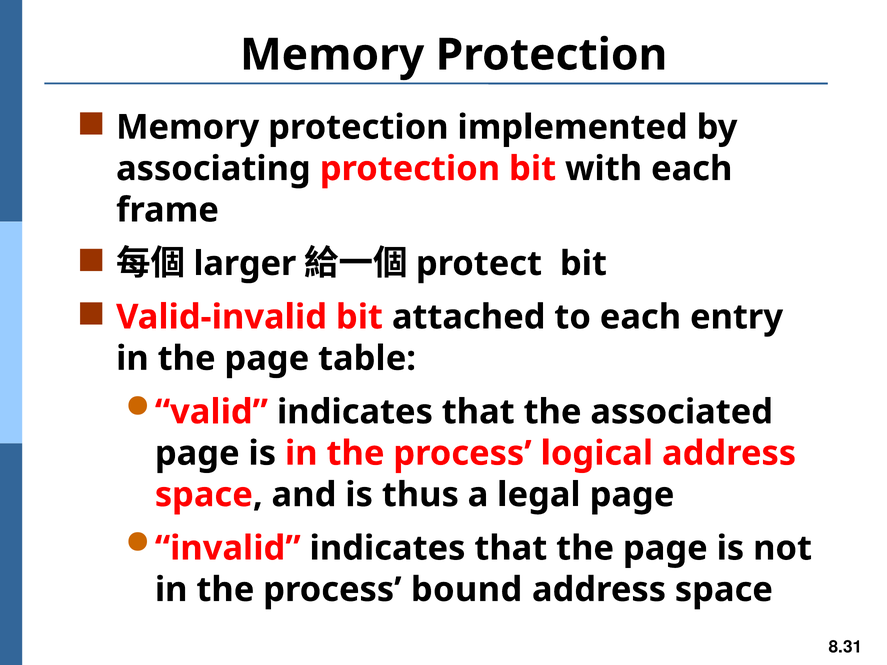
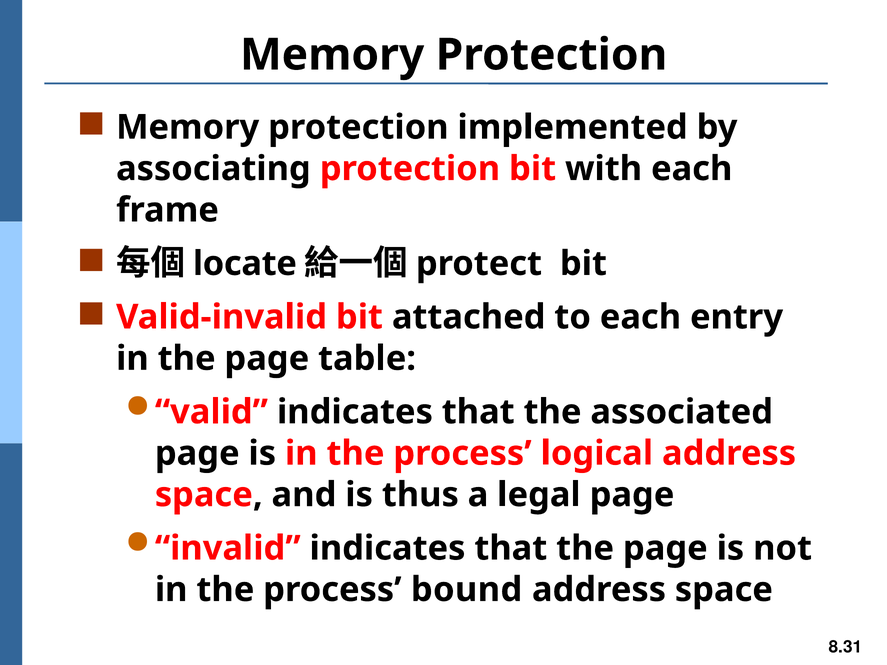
larger: larger -> locate
